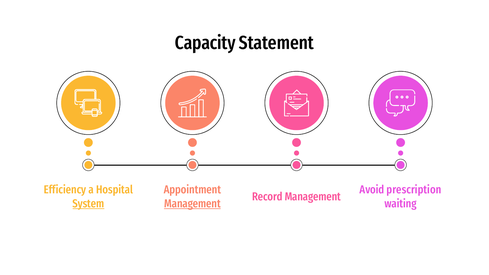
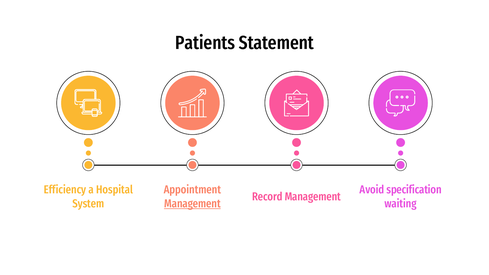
Capacity: Capacity -> Patients
prescription: prescription -> specification
System underline: present -> none
